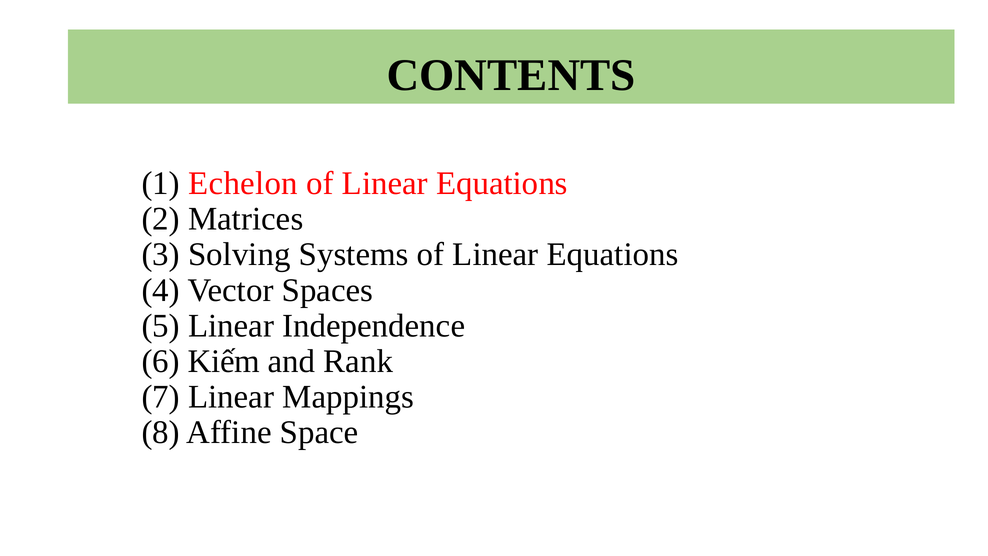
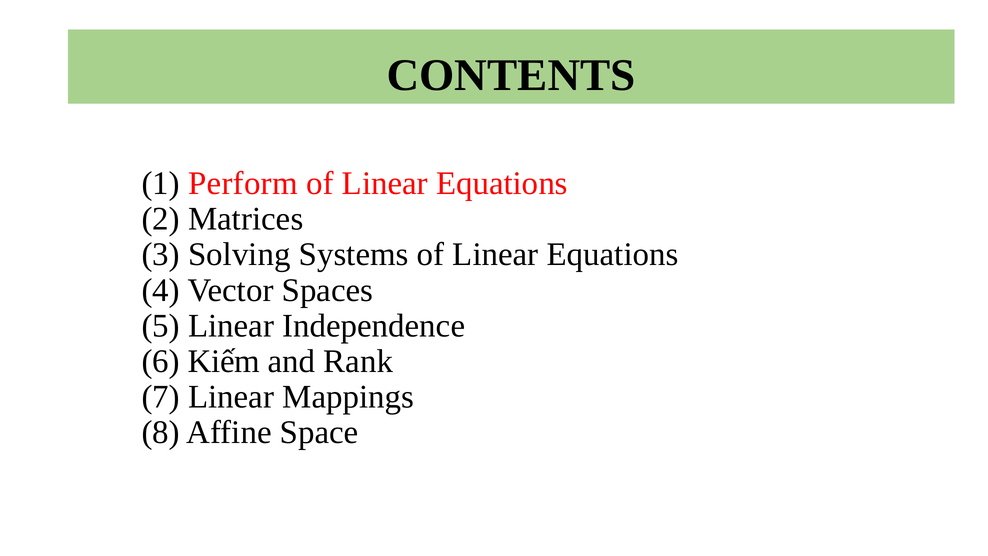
Echelon: Echelon -> Perform
